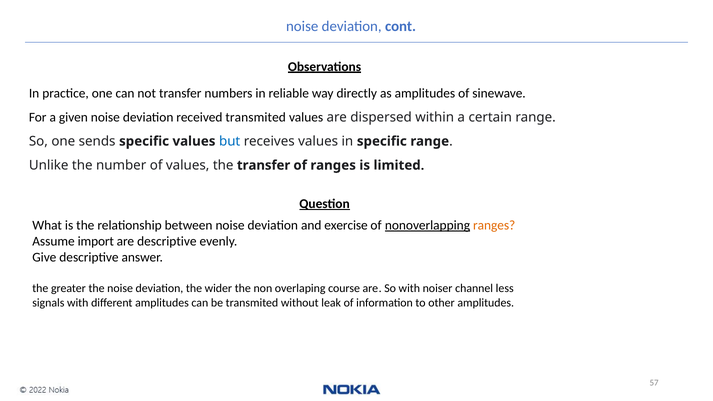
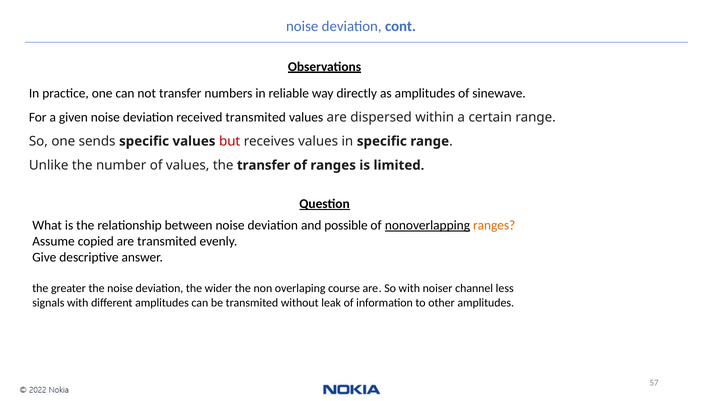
but colour: blue -> red
exercise: exercise -> possible
import: import -> copied
are descriptive: descriptive -> transmited
